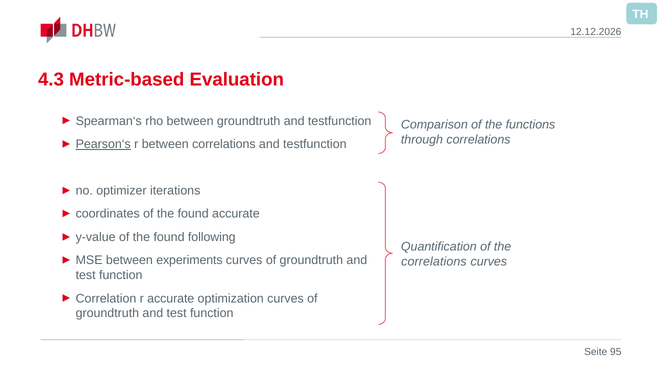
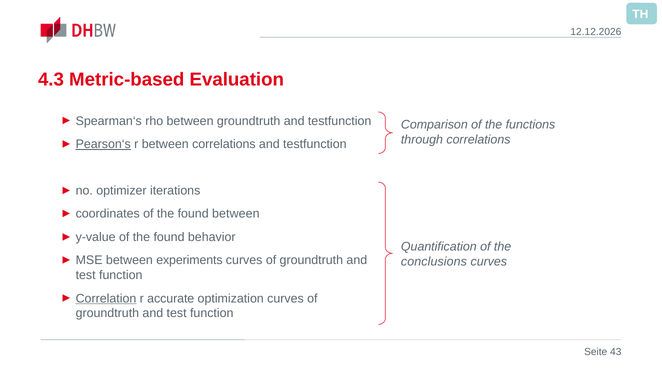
found accurate: accurate -> between
following: following -> behavior
correlations at (434, 261): correlations -> conclusions
Correlation underline: none -> present
95: 95 -> 43
